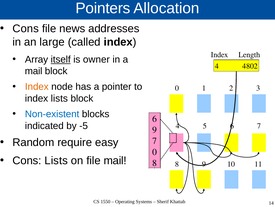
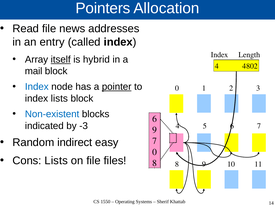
Cons at (26, 29): Cons -> Read
large: large -> entry
owner: owner -> hybrid
Index at (37, 86) colour: orange -> blue
pointer underline: none -> present
-5: -5 -> -3
require: require -> indirect
file mail: mail -> files
